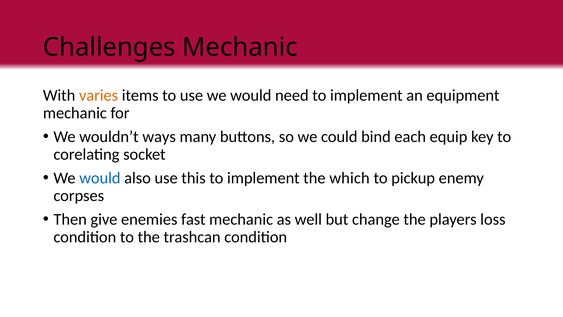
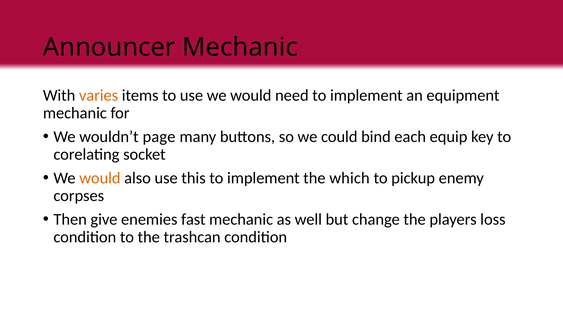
Challenges: Challenges -> Announcer
ways: ways -> page
would at (100, 178) colour: blue -> orange
